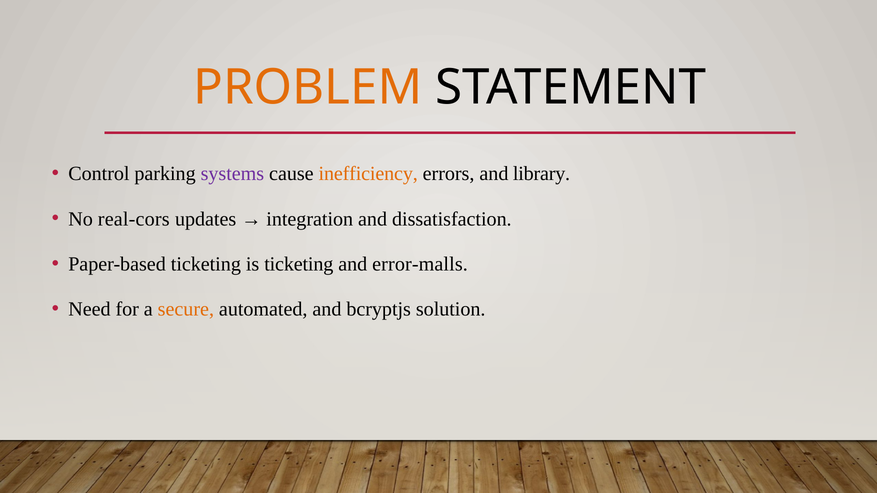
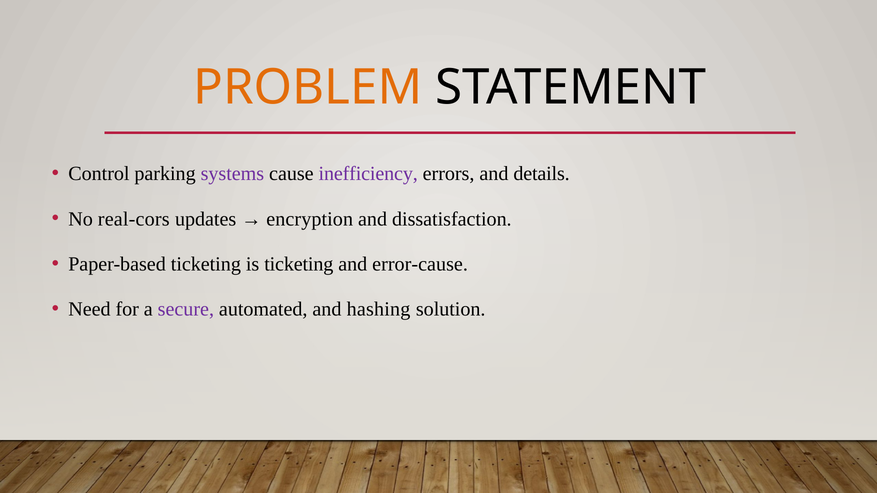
inefficiency colour: orange -> purple
library: library -> details
integration: integration -> encryption
error-malls: error-malls -> error-cause
secure colour: orange -> purple
bcryptjs: bcryptjs -> hashing
